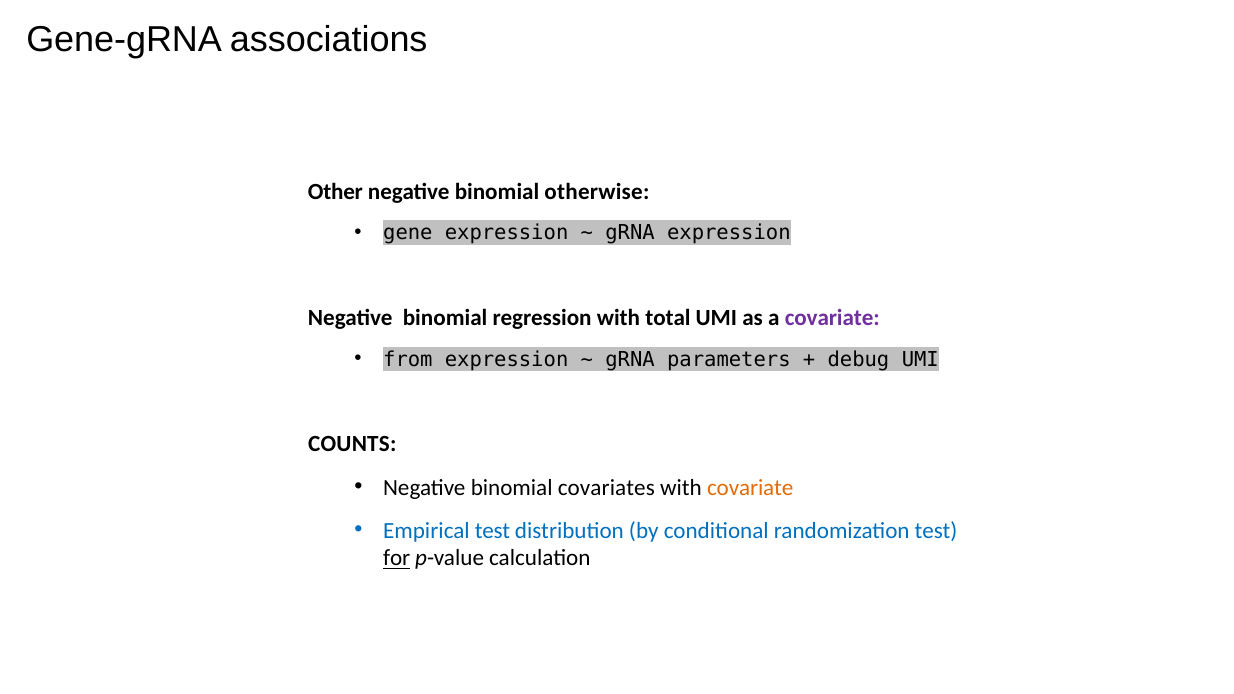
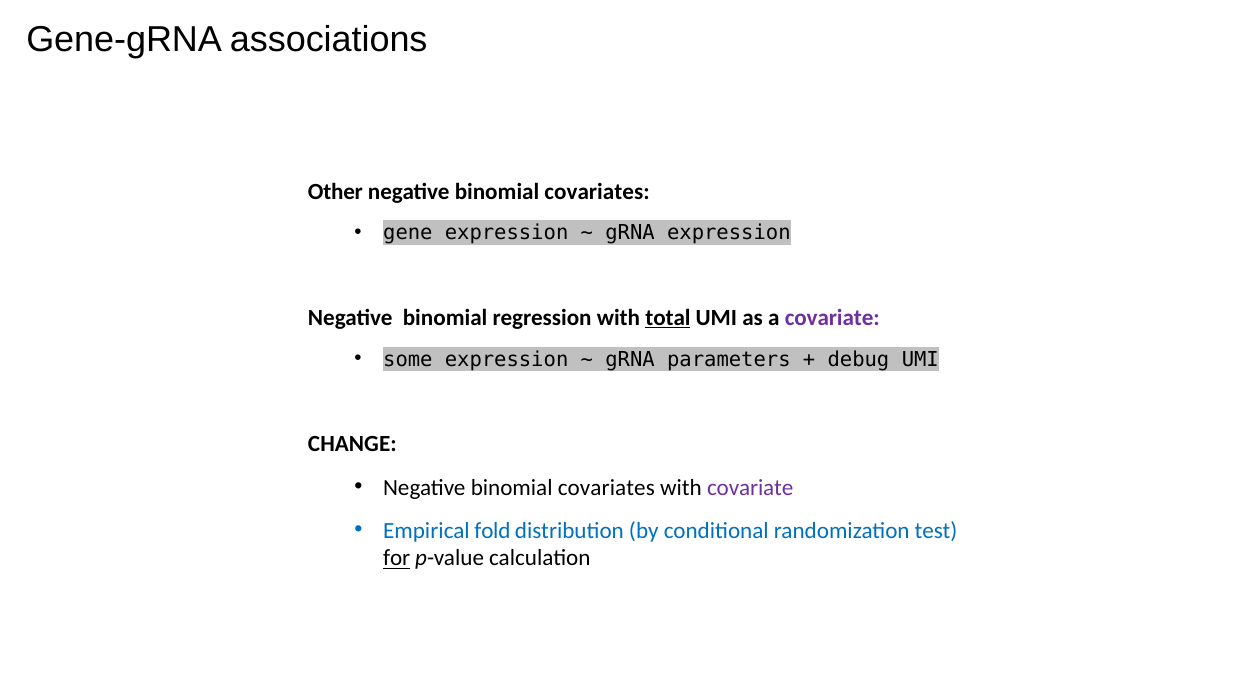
otherwise at (597, 191): otherwise -> covariates
total underline: none -> present
from: from -> some
COUNTS: COUNTS -> CHANGE
covariate at (750, 487) colour: orange -> purple
Empirical test: test -> fold
